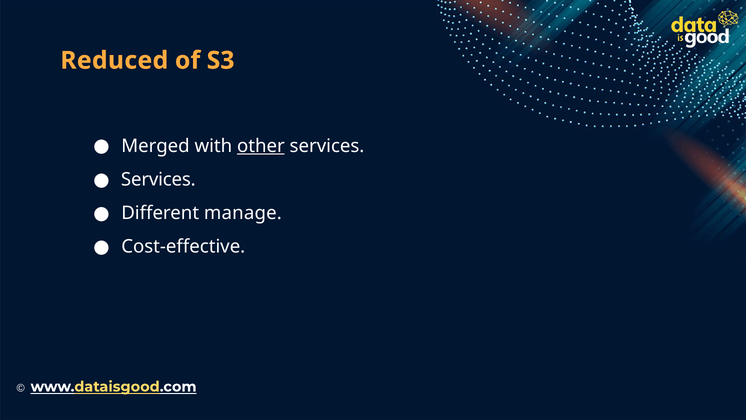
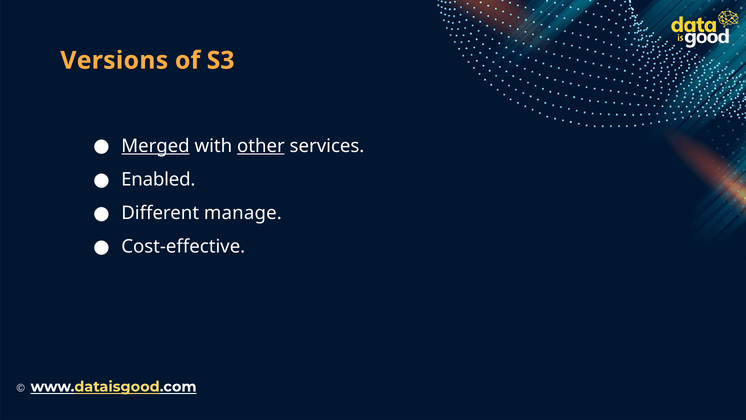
Reduced: Reduced -> Versions
Merged underline: none -> present
Services at (158, 179): Services -> Enabled
